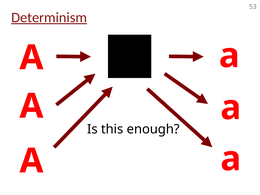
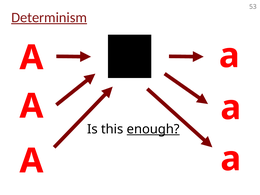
enough underline: none -> present
